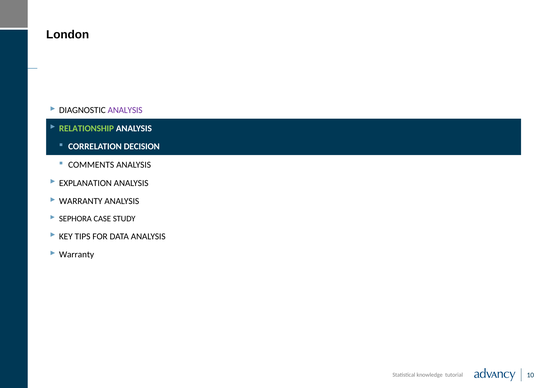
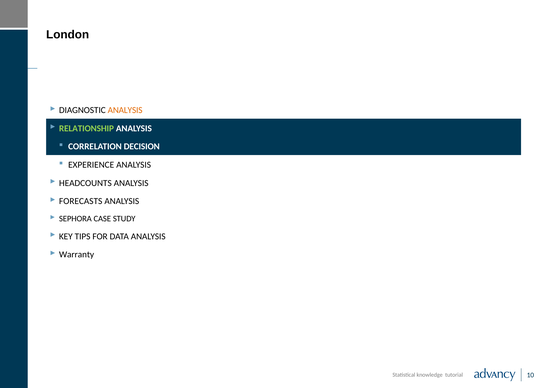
ANALYSIS at (125, 110) colour: purple -> orange
COMMENTS: COMMENTS -> EXPERIENCE
EXPLANATION: EXPLANATION -> HEADCOUNTS
WARRANTY at (81, 201): WARRANTY -> FORECASTS
